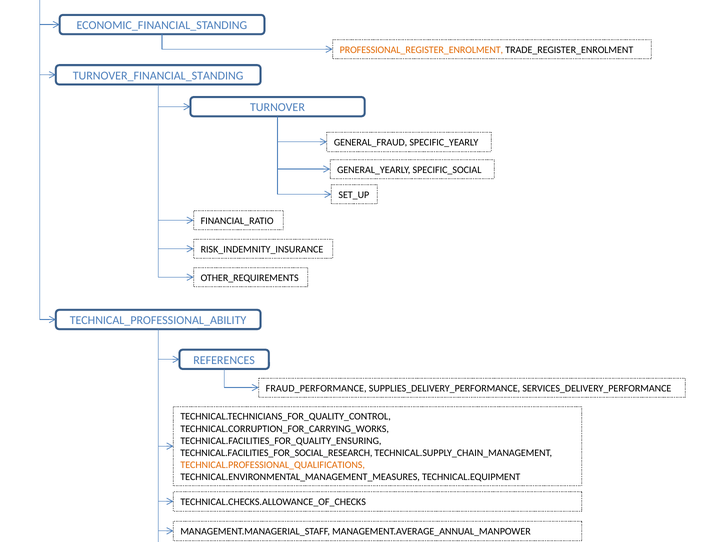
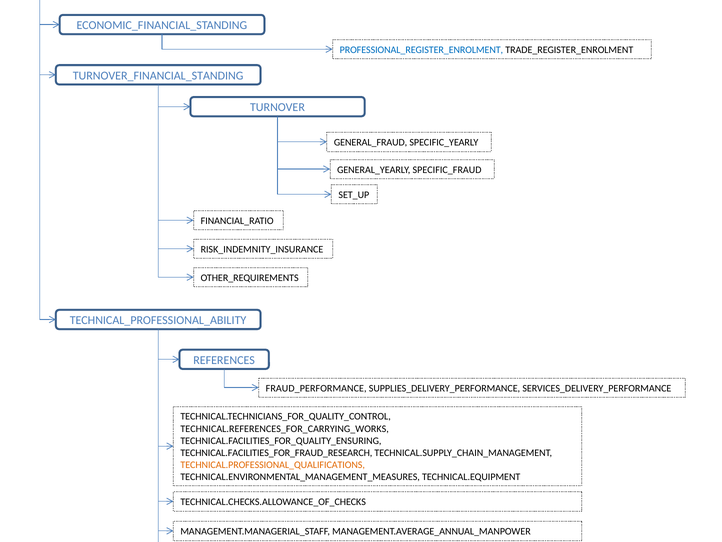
PROFESSIONAL_REGISTER_ENROLMENT colour: orange -> blue
SPECIFIC_SOCIAL: SPECIFIC_SOCIAL -> SPECIFIC_FRAUD
TECHNICAL.CORRUPTION_FOR_CARRYING_WORKS: TECHNICAL.CORRUPTION_FOR_CARRYING_WORKS -> TECHNICAL.REFERENCES_FOR_CARRYING_WORKS
TECHNICAL.FACILITIES_FOR_SOCIAL_RESEARCH: TECHNICAL.FACILITIES_FOR_SOCIAL_RESEARCH -> TECHNICAL.FACILITIES_FOR_FRAUD_RESEARCH
